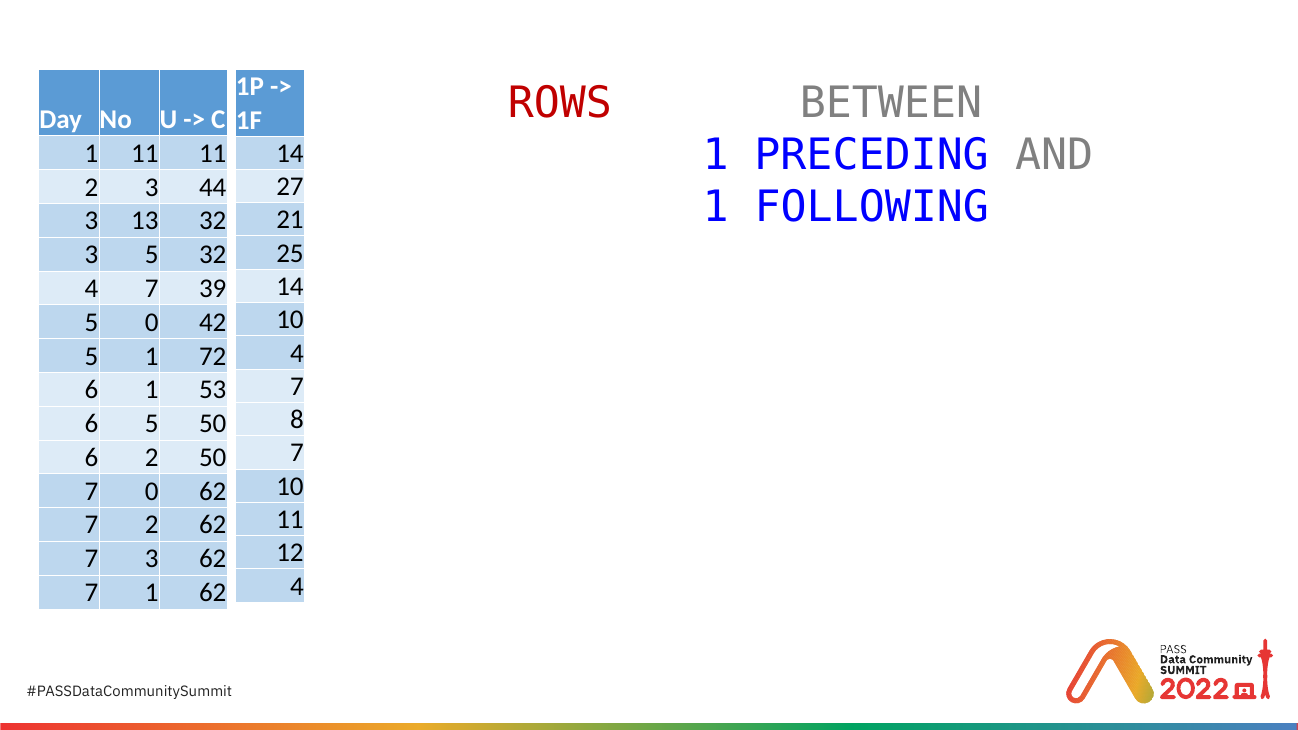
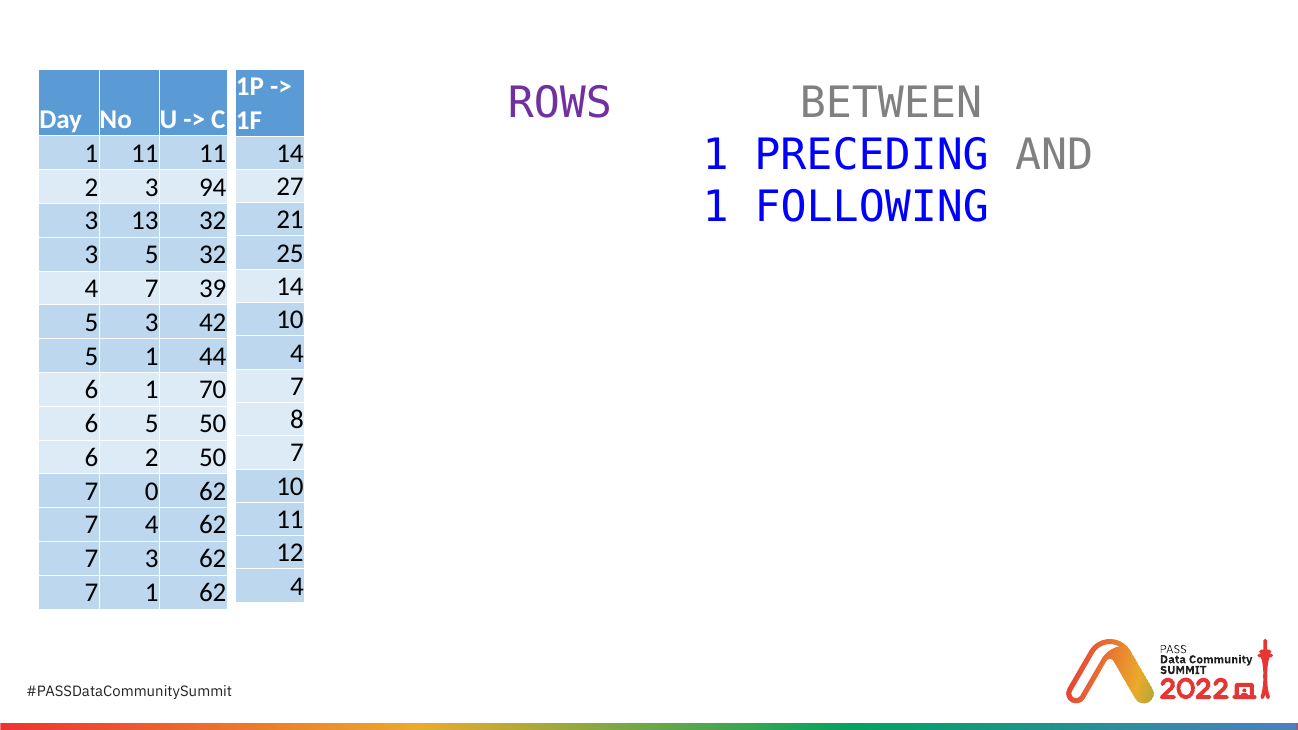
ROWS colour: red -> purple
44: 44 -> 94
5 0: 0 -> 3
72: 72 -> 44
53: 53 -> 70
7 2: 2 -> 4
